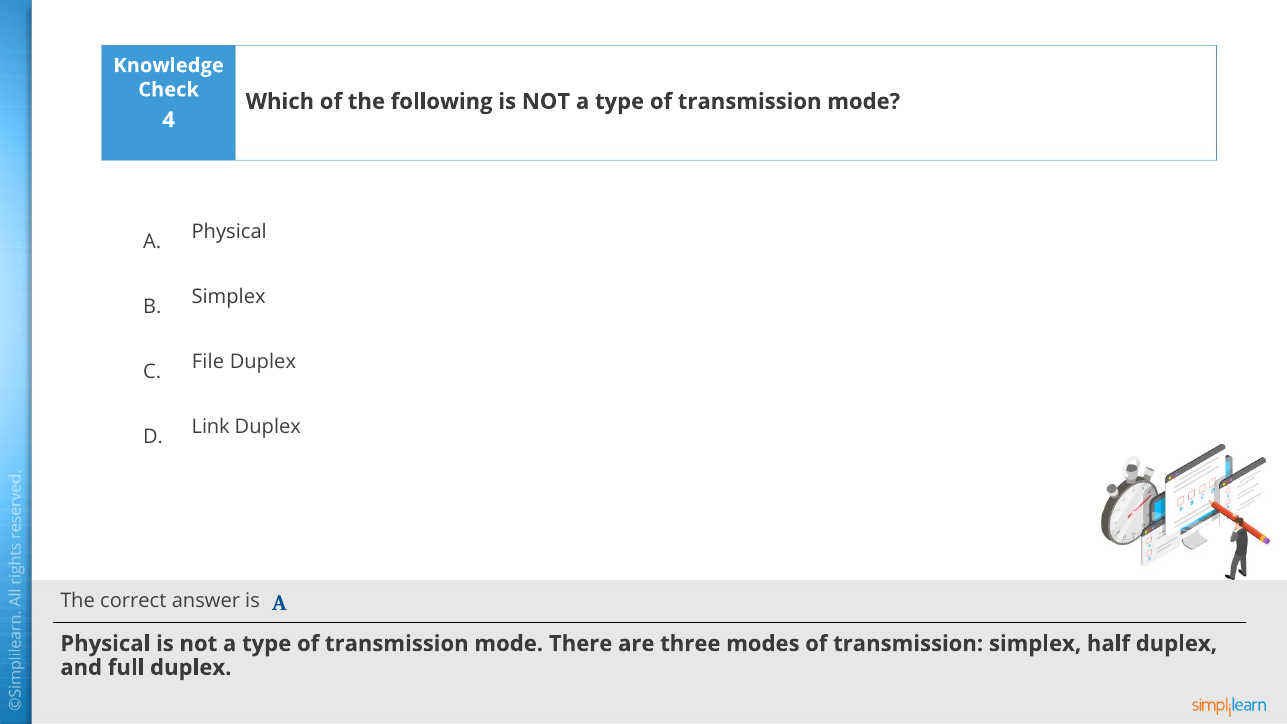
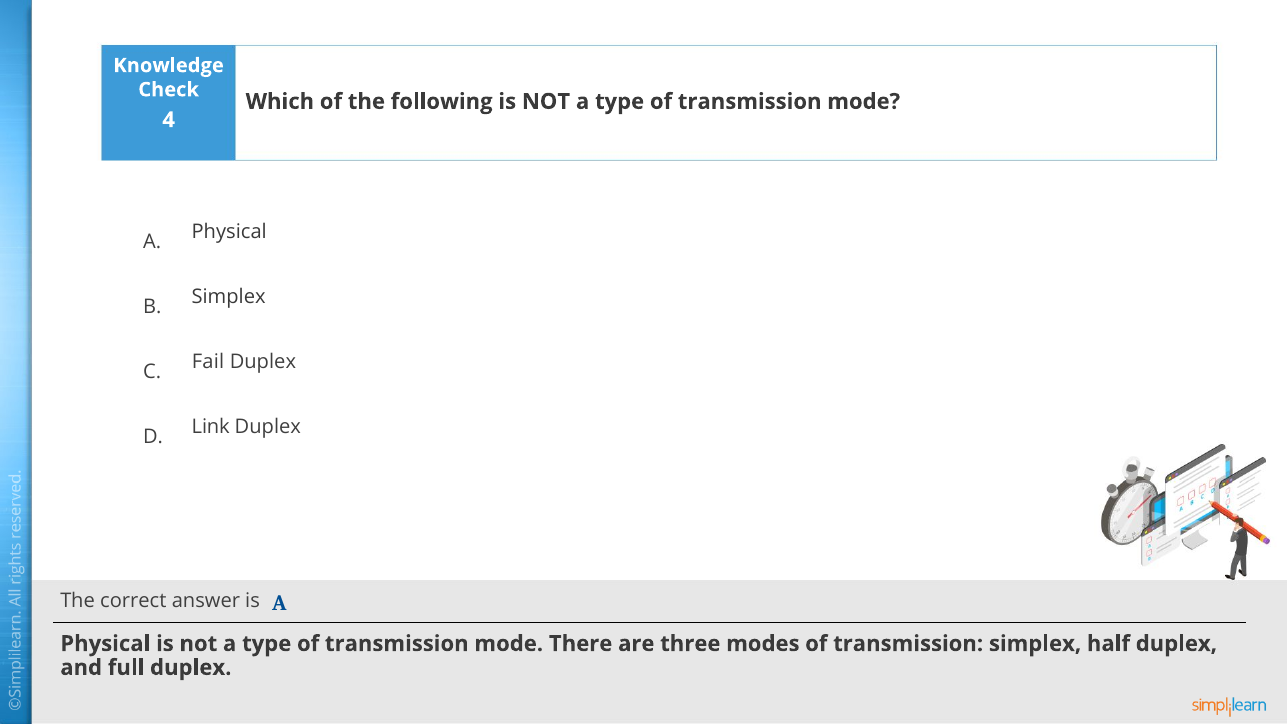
File: File -> Fail
